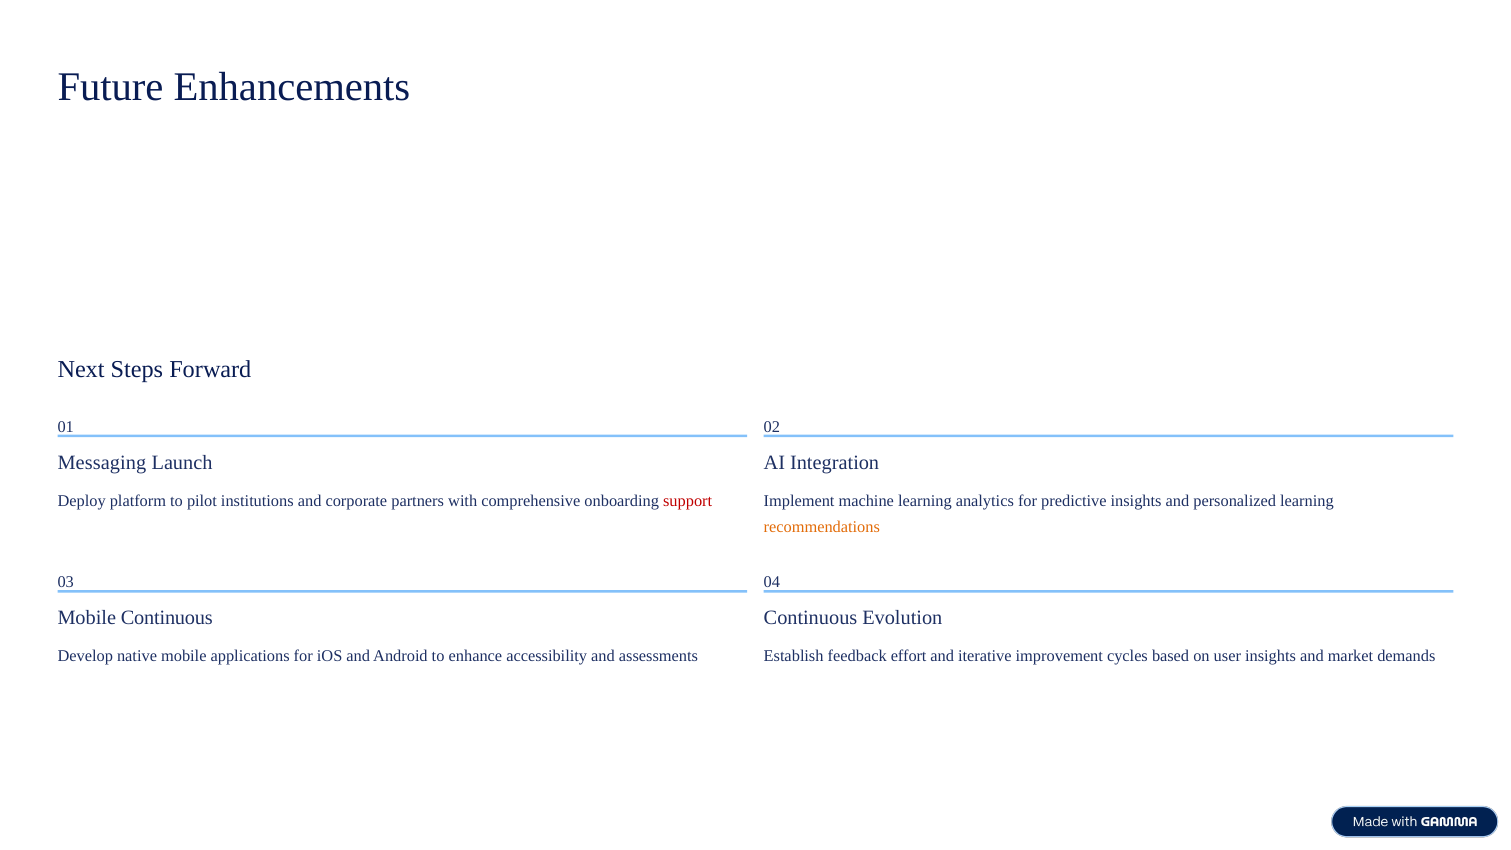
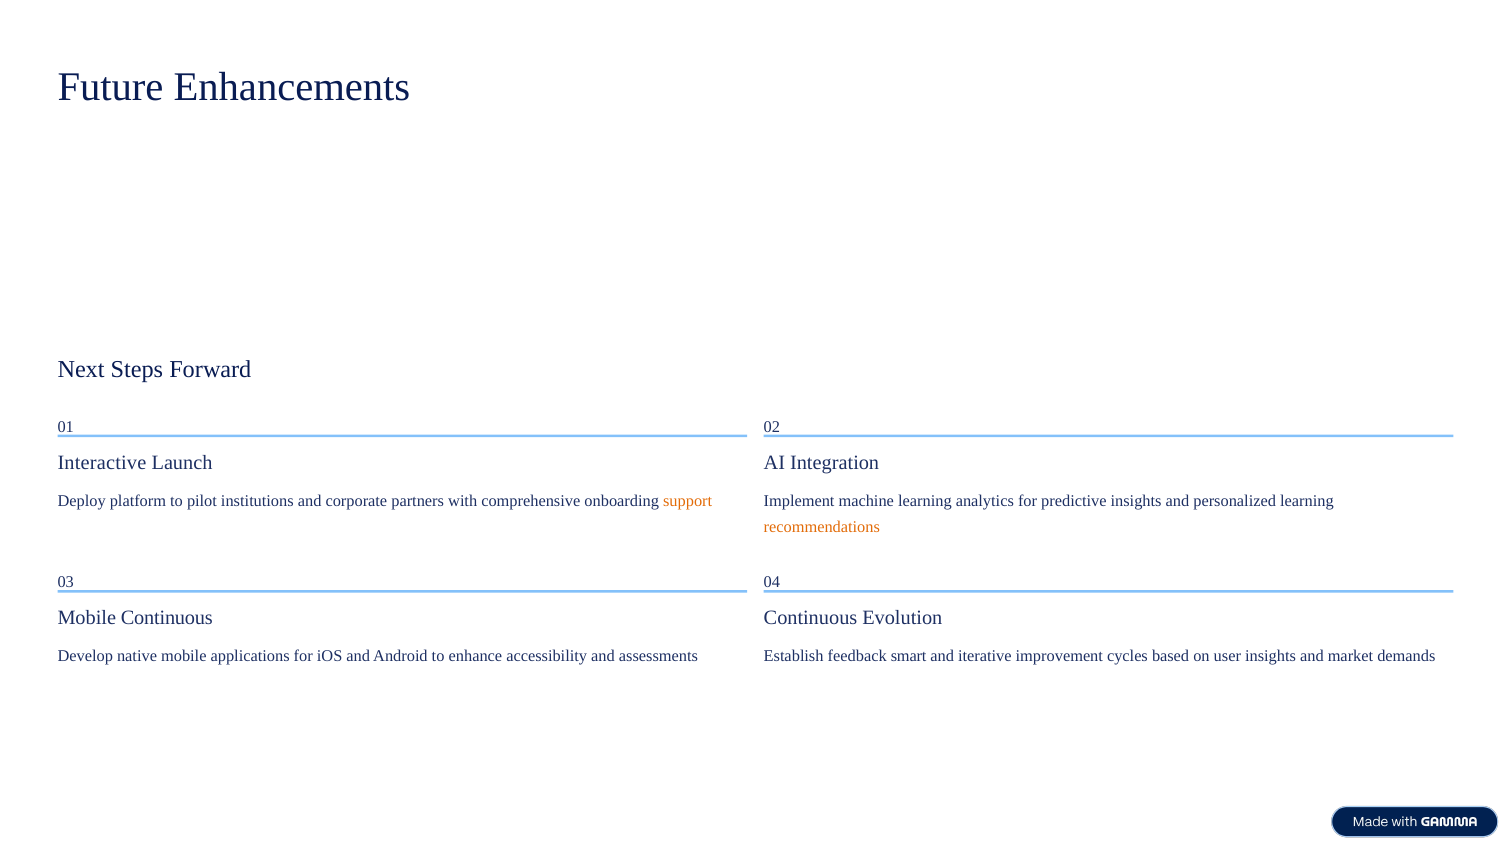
Messaging: Messaging -> Interactive
support colour: red -> orange
effort: effort -> smart
